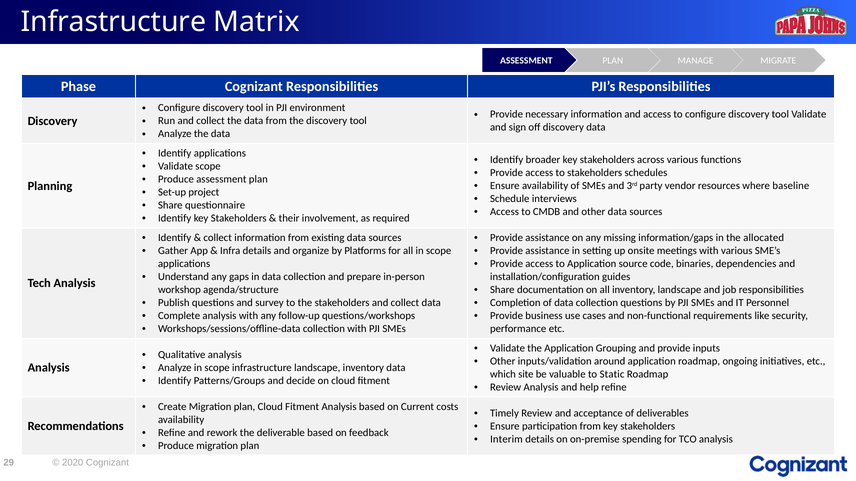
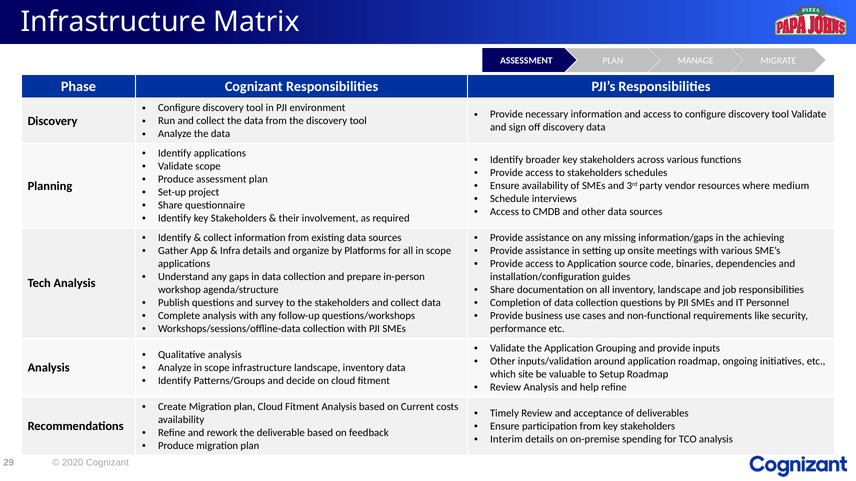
baseline: baseline -> medium
allocated: allocated -> achieving
Static: Static -> Setup
